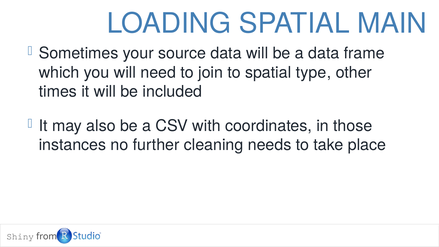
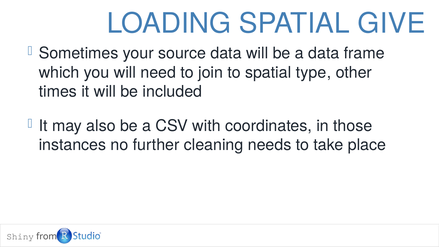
MAIN: MAIN -> GIVE
